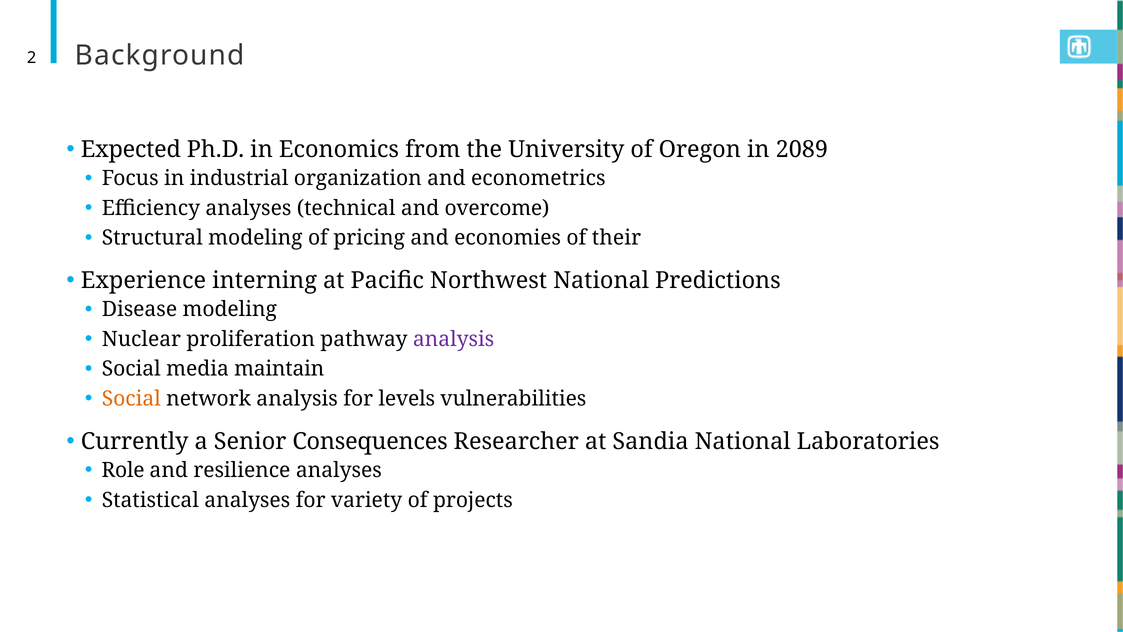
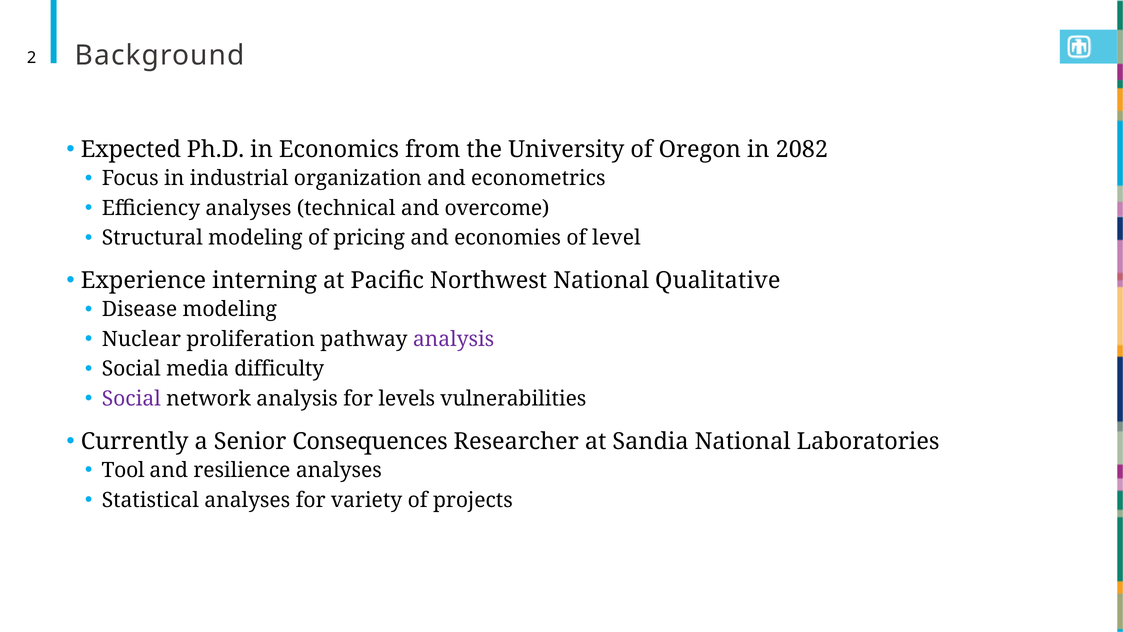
2089: 2089 -> 2082
their: their -> level
Predictions: Predictions -> Qualitative
maintain: maintain -> difficulty
Social at (131, 399) colour: orange -> purple
Role: Role -> Tool
